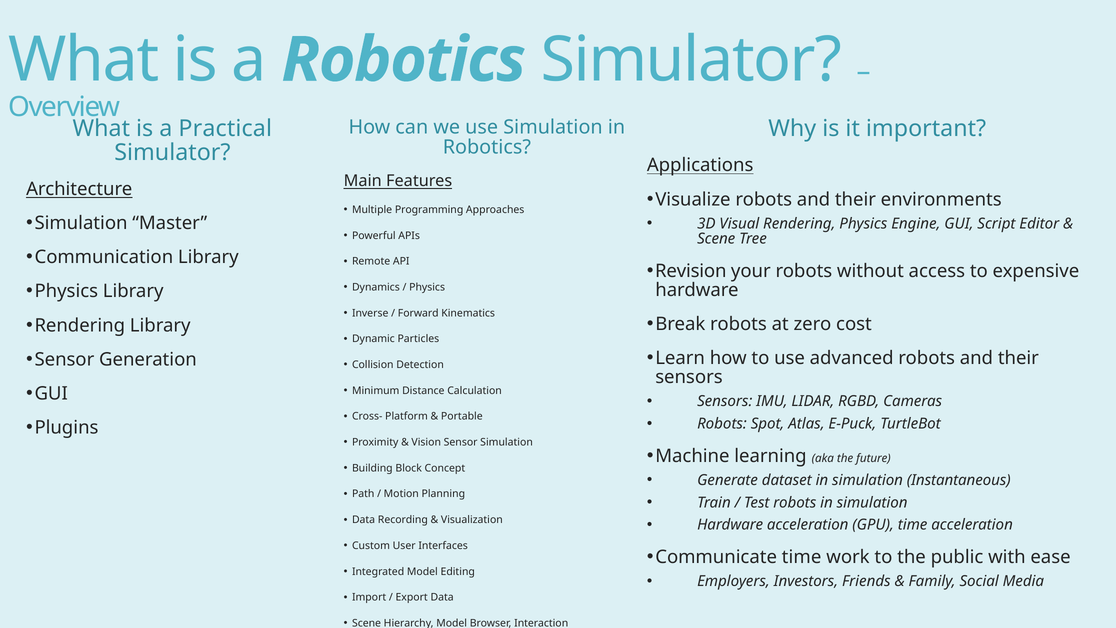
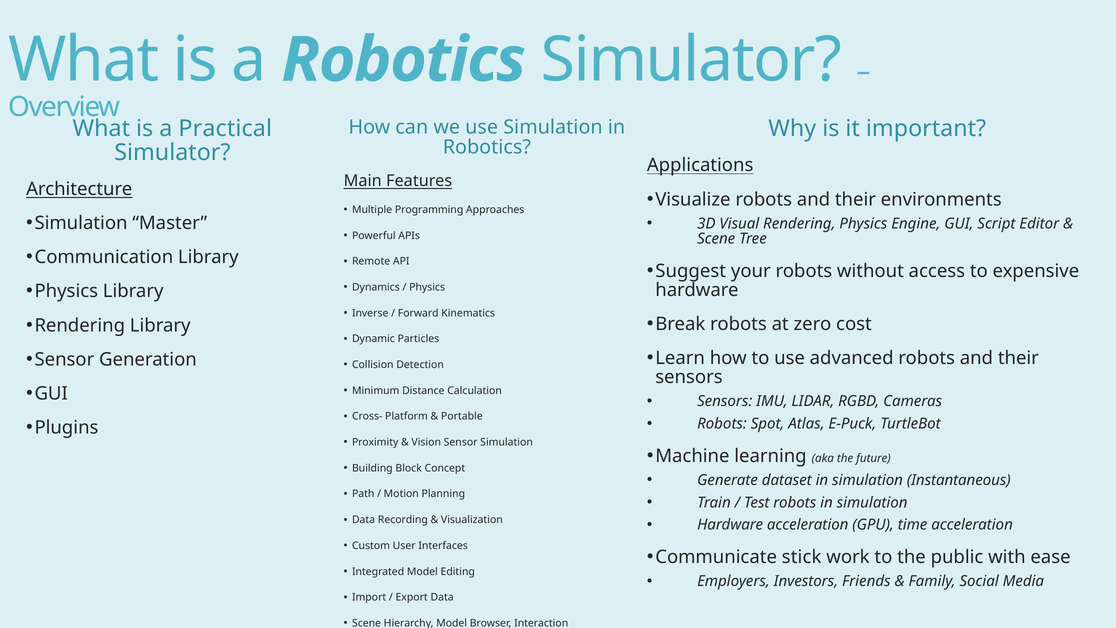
Revision: Revision -> Suggest
Communicate time: time -> stick
